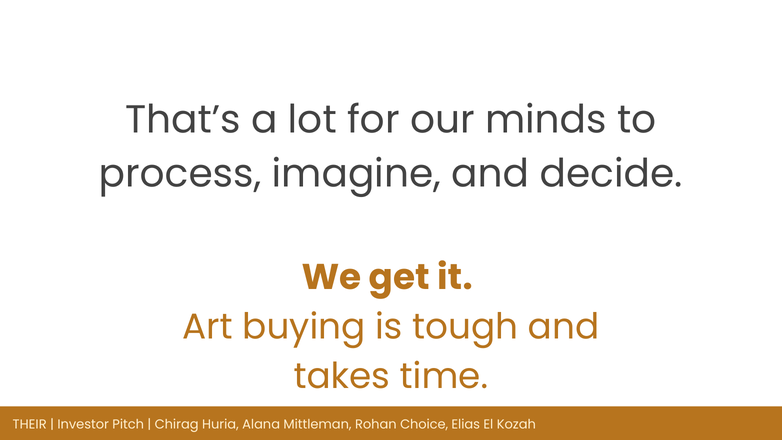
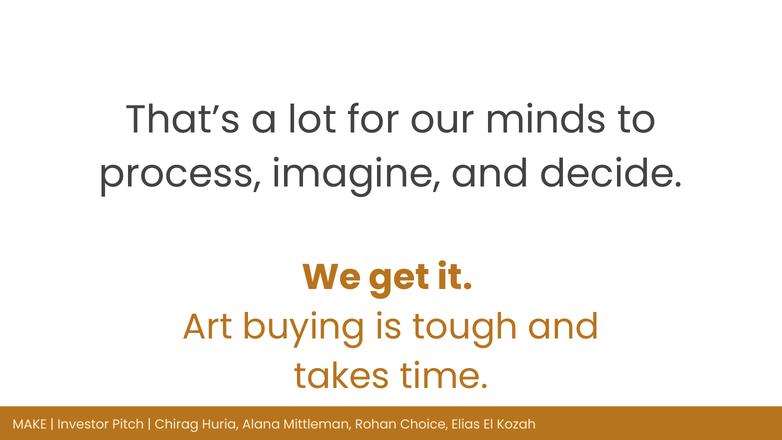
THEIR: THEIR -> MAKE
